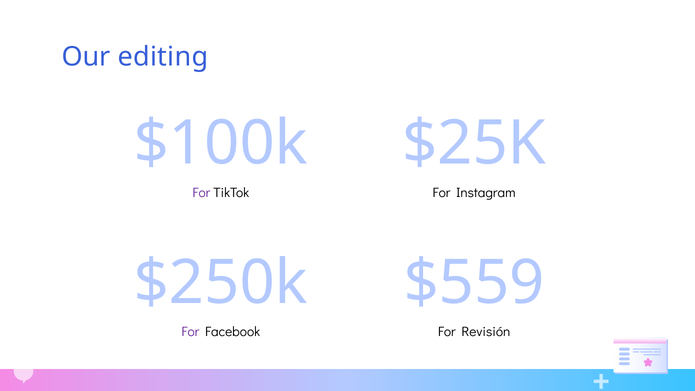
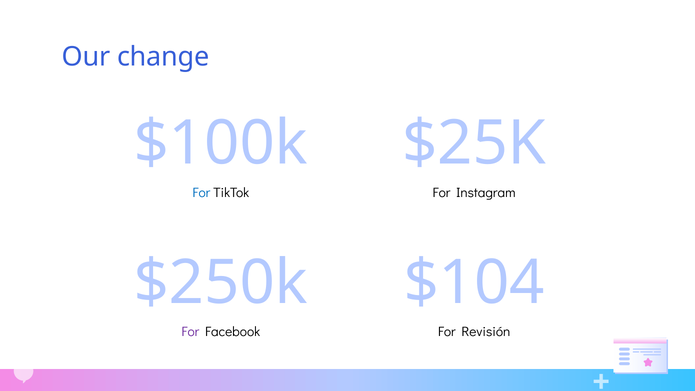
editing: editing -> change
For at (201, 193) colour: purple -> blue
$559: $559 -> $104
